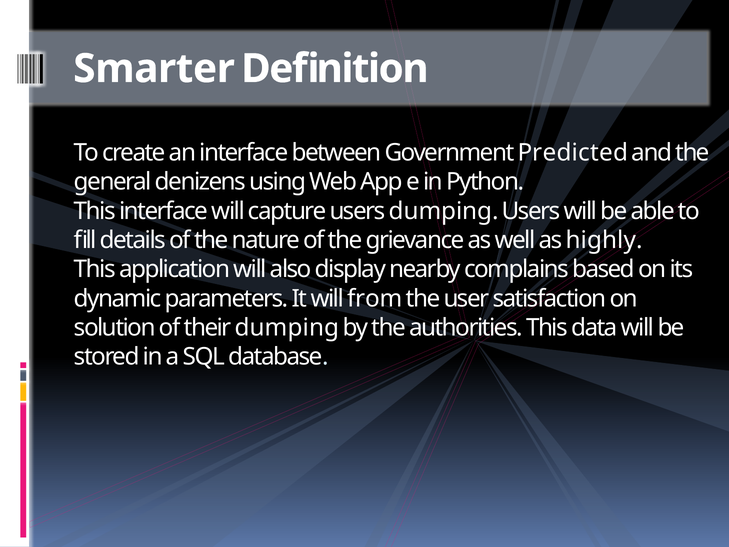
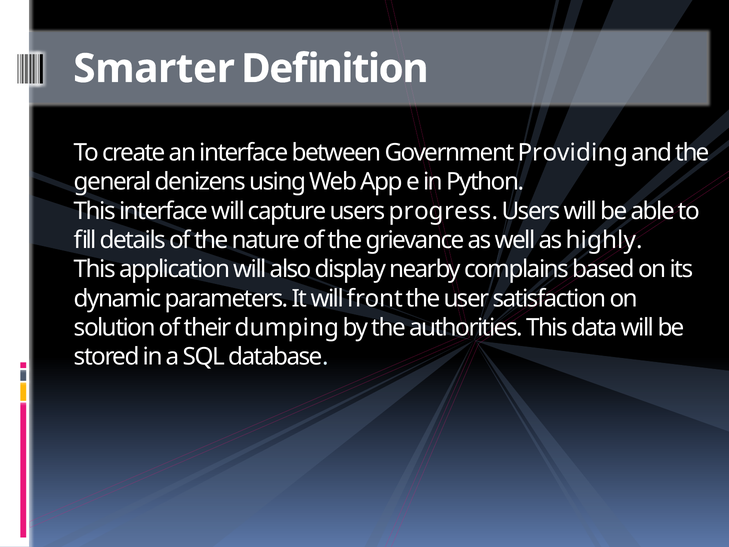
Predicted: Predicted -> Providing
users dumping: dumping -> progress
from: from -> front
